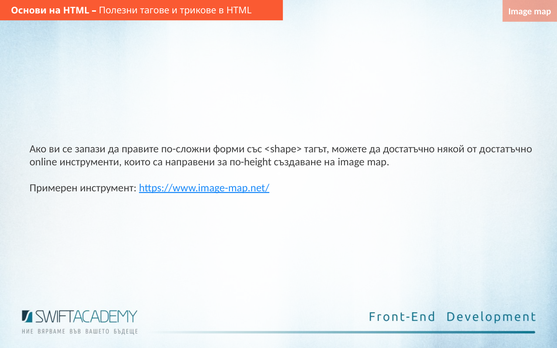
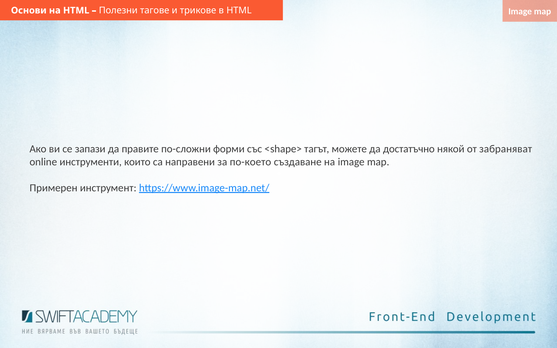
от достатъчно: достатъчно -> забраняват
по-height: по-height -> по-което
